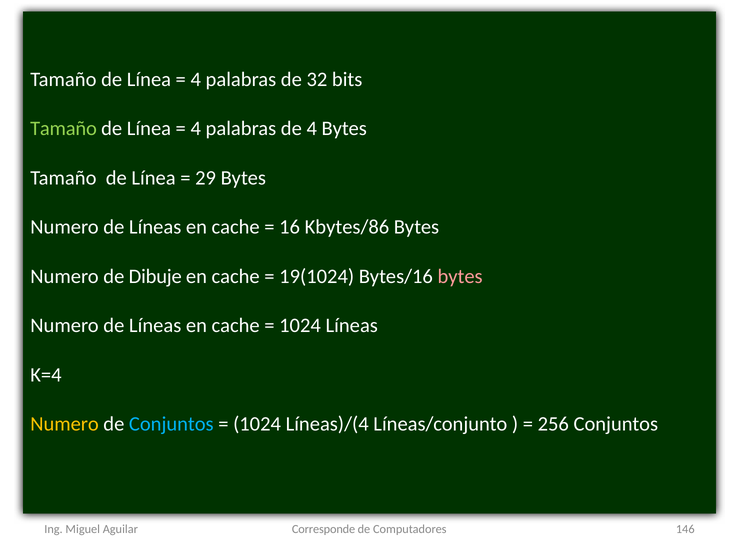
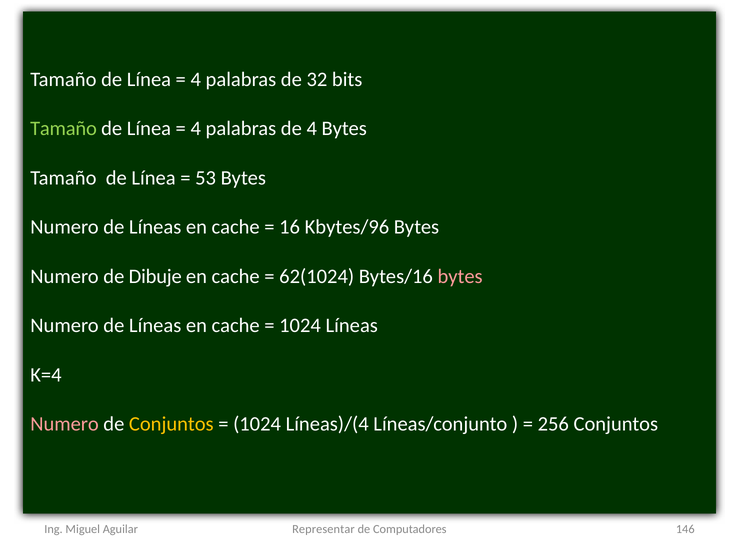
29: 29 -> 53
Kbytes/86: Kbytes/86 -> Kbytes/96
19(1024: 19(1024 -> 62(1024
Numero at (65, 424) colour: yellow -> pink
Conjuntos at (171, 424) colour: light blue -> yellow
Corresponde: Corresponde -> Representar
